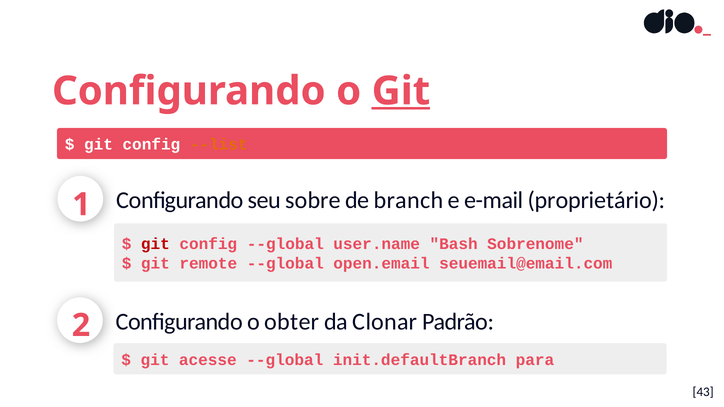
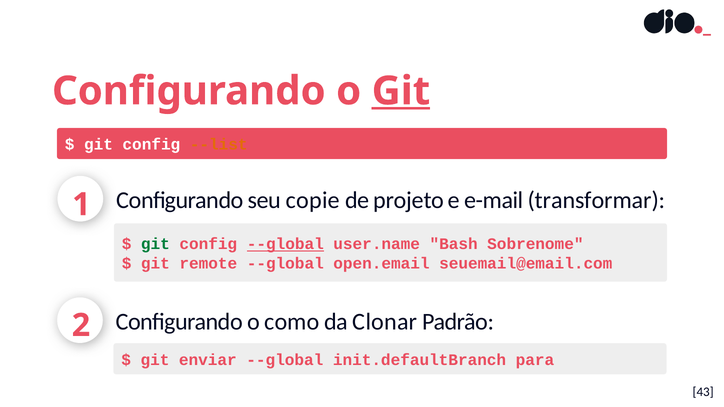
sobre: sobre -> copie
branch: branch -> projeto
proprietário: proprietário -> transformar
git at (155, 244) colour: red -> green
--global at (285, 244) underline: none -> present
obter: obter -> como
acesse: acesse -> enviar
